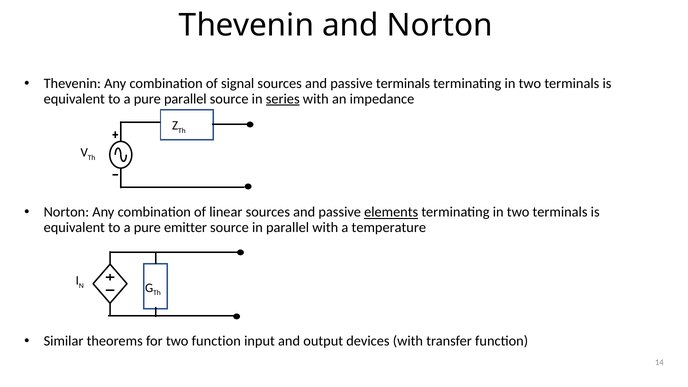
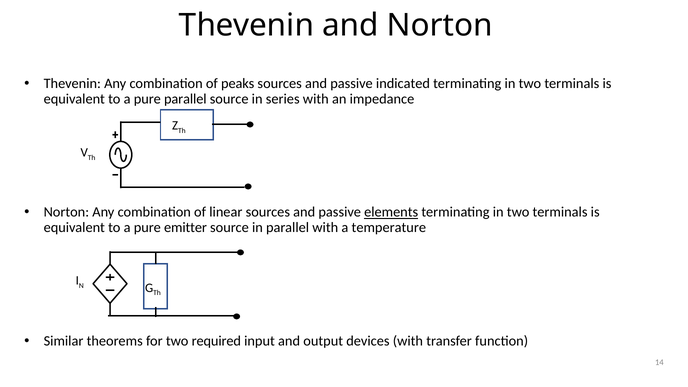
signal: signal -> peaks
passive terminals: terminals -> indicated
series underline: present -> none
two function: function -> required
